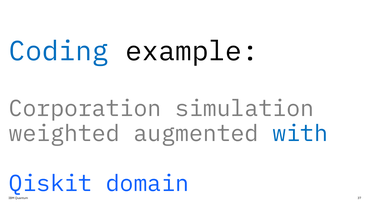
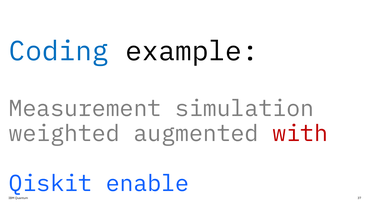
Corporation: Corporation -> Measurement
with colour: blue -> red
domain: domain -> enable
